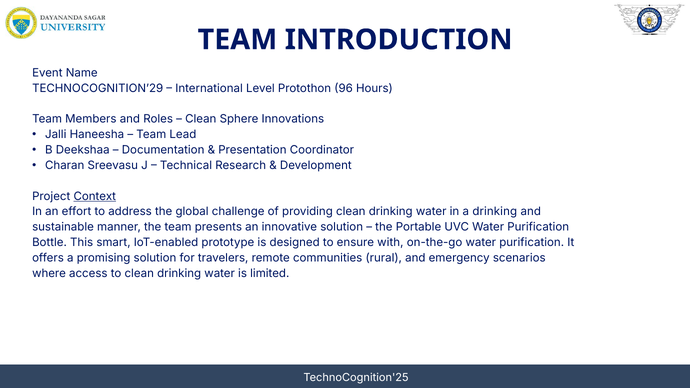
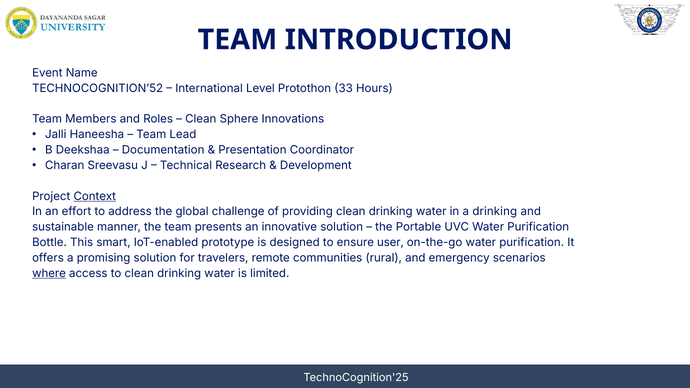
TECHNOCOGNITION’29: TECHNOCOGNITION’29 -> TECHNOCOGNITION’52
96: 96 -> 33
with: with -> user
where underline: none -> present
